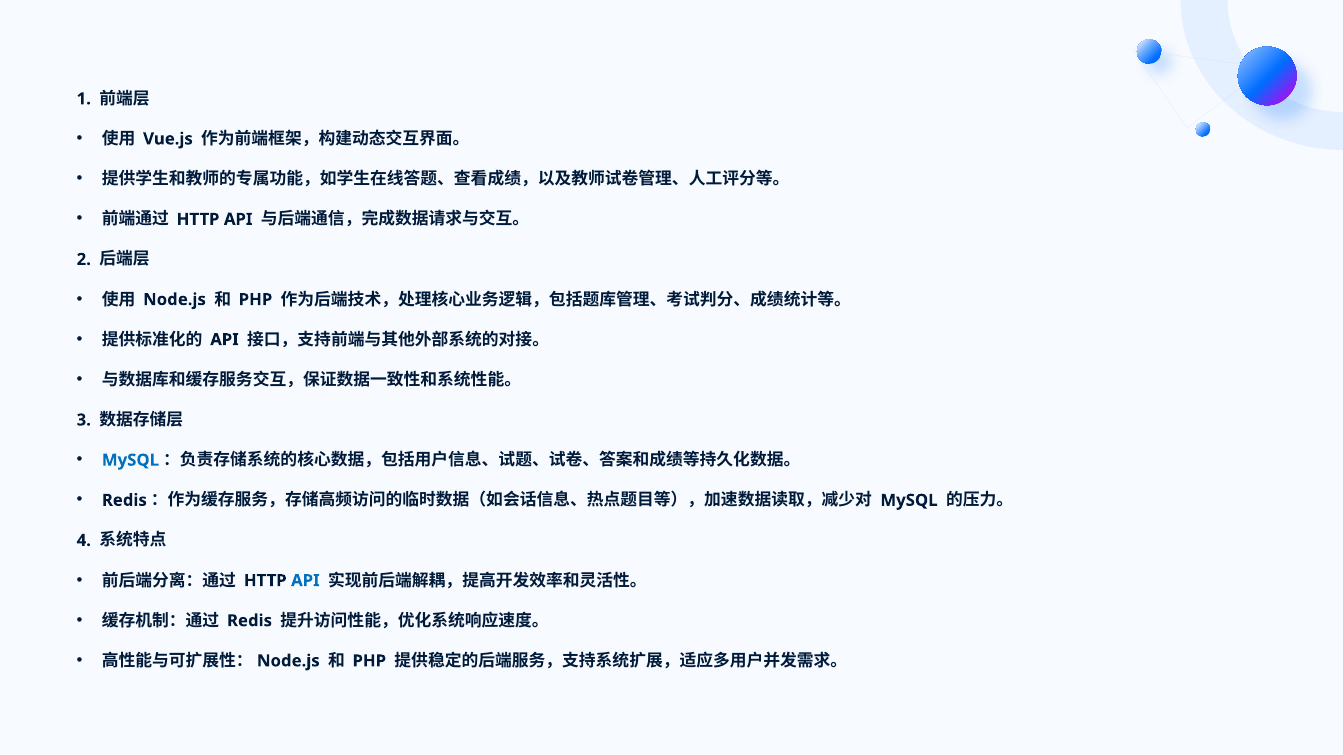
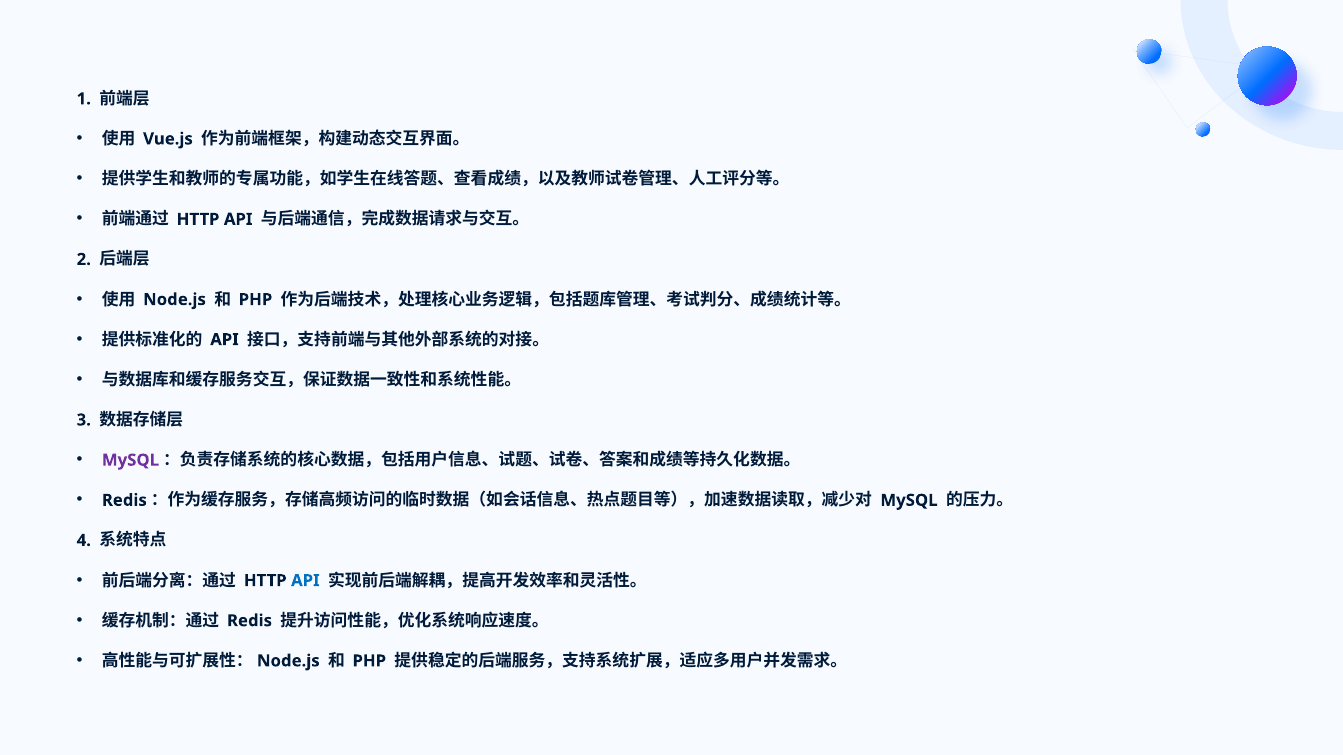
MySQL at (130, 460) colour: blue -> purple
